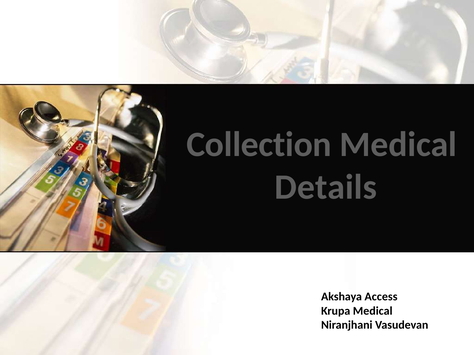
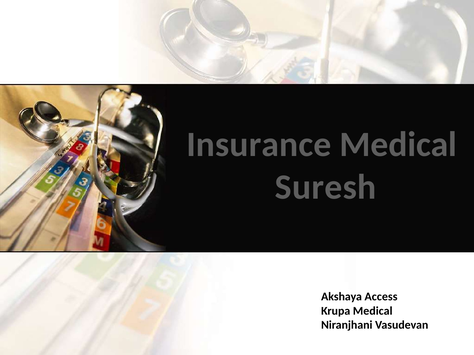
Collection: Collection -> Insurance
Details: Details -> Suresh
